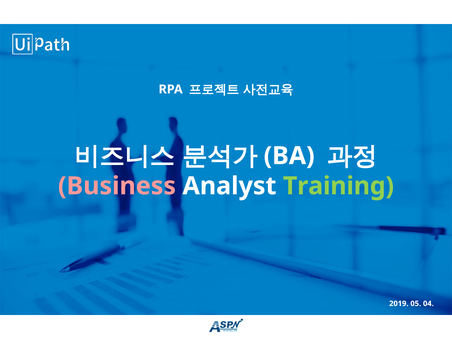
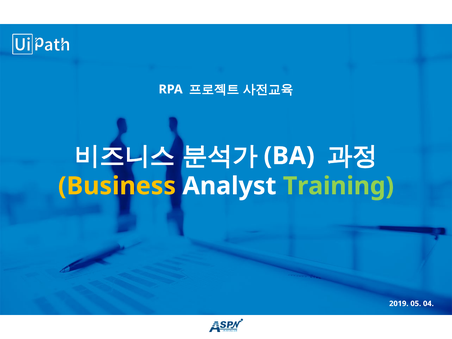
Business colour: pink -> yellow
